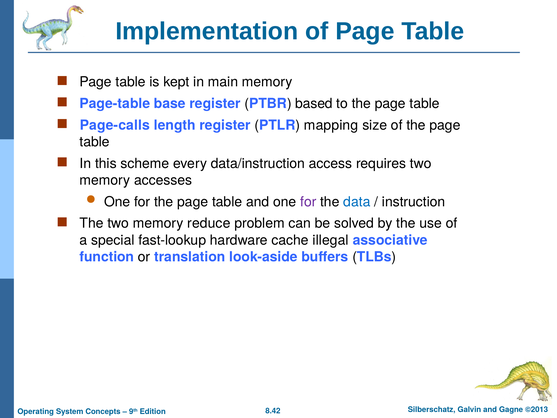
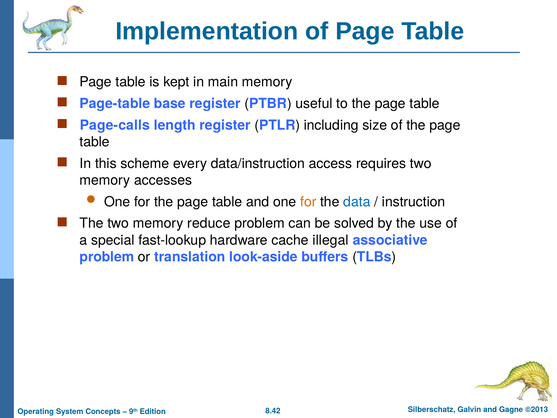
based: based -> useful
mapping: mapping -> including
for at (308, 202) colour: purple -> orange
function at (107, 257): function -> problem
